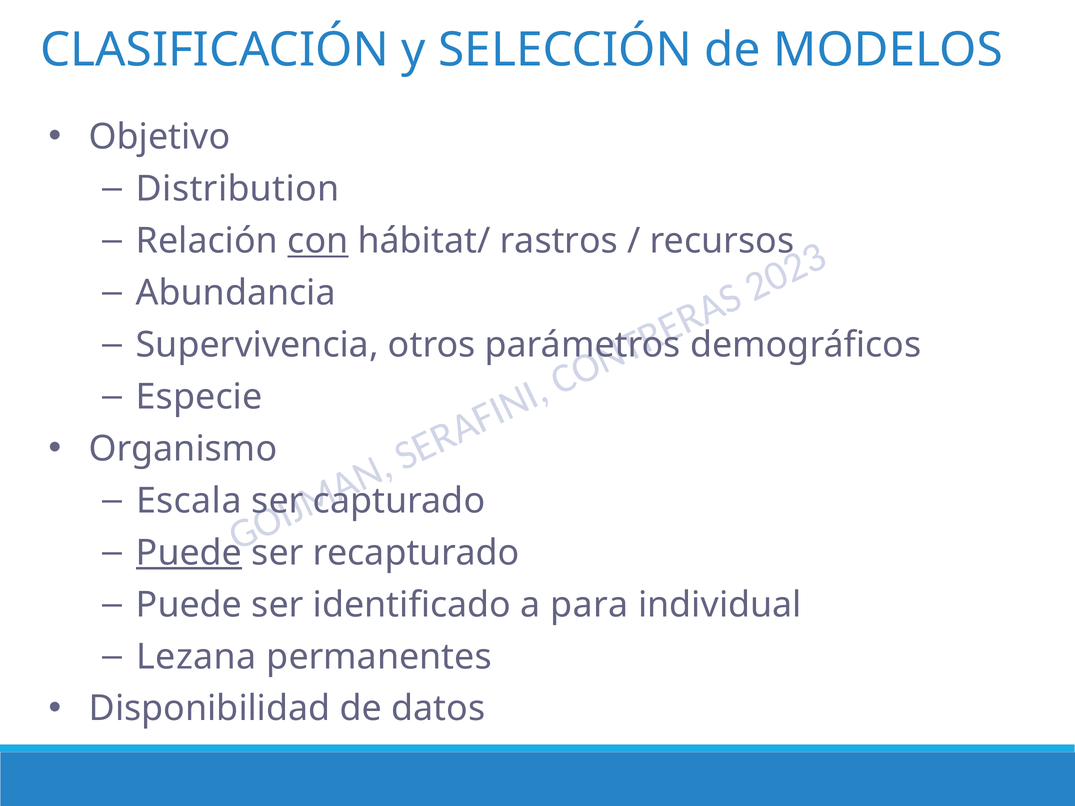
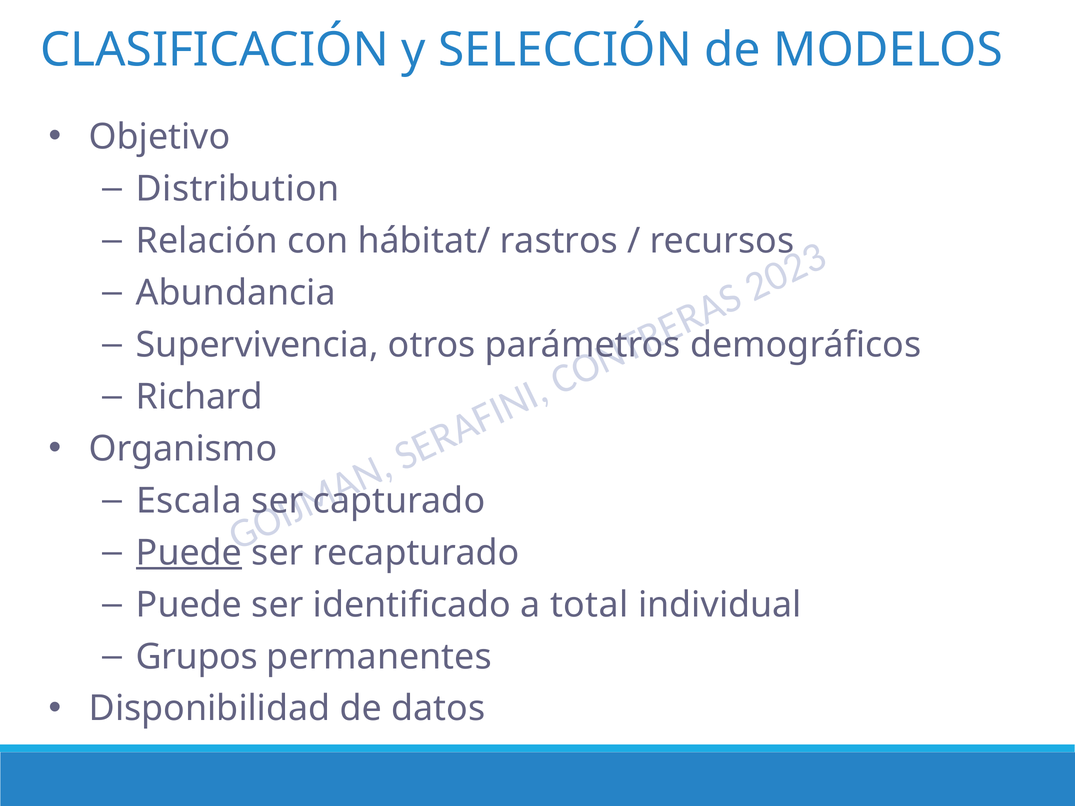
con underline: present -> none
Especie: Especie -> Richard
para: para -> total
Lezana: Lezana -> Grupos
